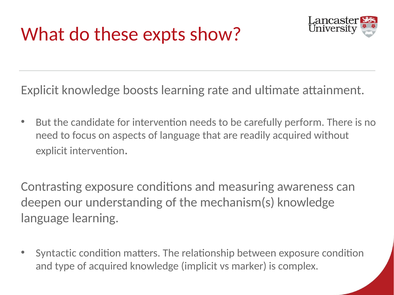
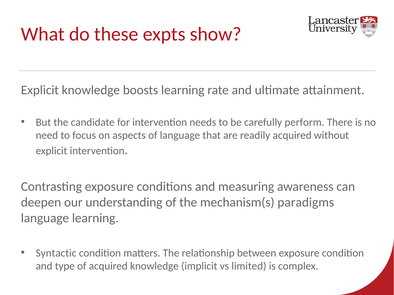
mechanism(s knowledge: knowledge -> paradigms
marker: marker -> limited
